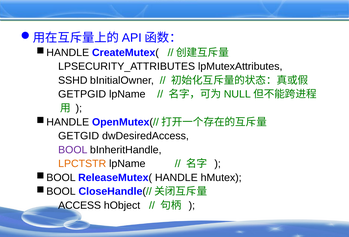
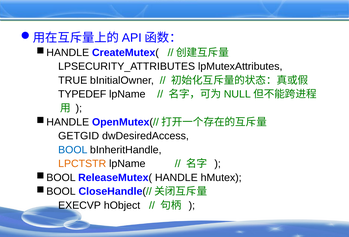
SSHD: SSHD -> TRUE
GETPGID: GETPGID -> TYPEDEF
BOOL colour: purple -> blue
ACCESS: ACCESS -> EXECVP
